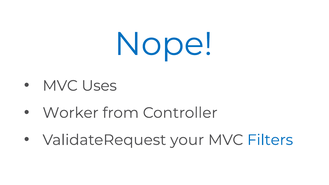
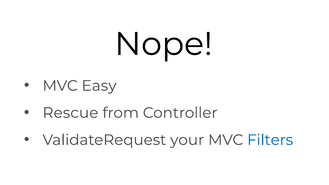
Nope colour: blue -> black
Uses: Uses -> Easy
Worker: Worker -> Rescue
